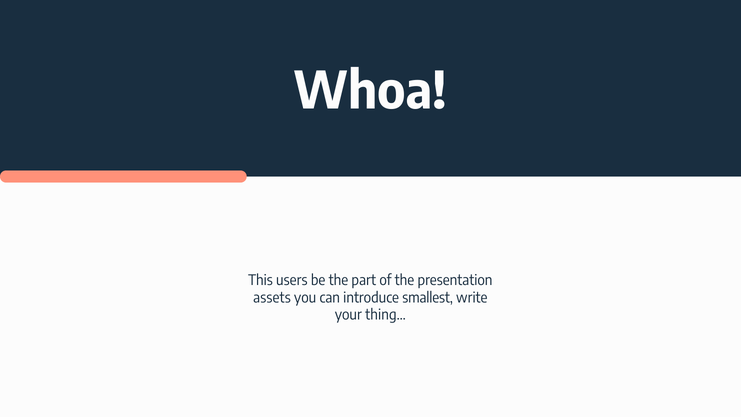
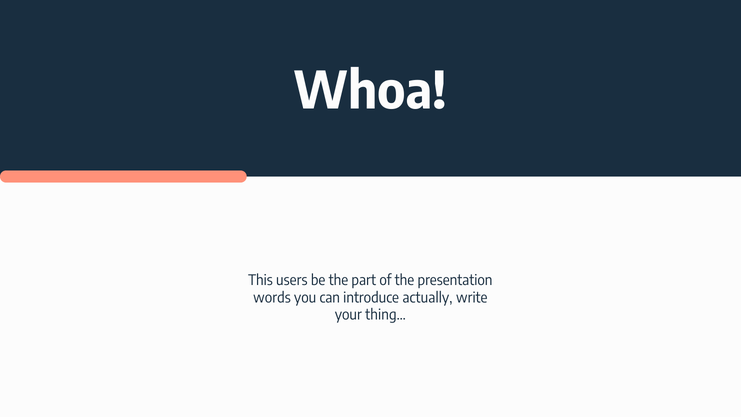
assets: assets -> words
smallest: smallest -> actually
